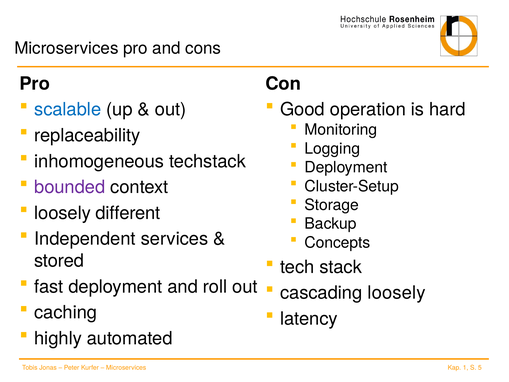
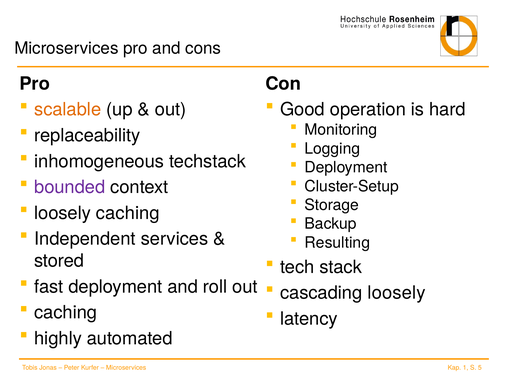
scalable colour: blue -> orange
loosely different: different -> caching
Concepts: Concepts -> Resulting
